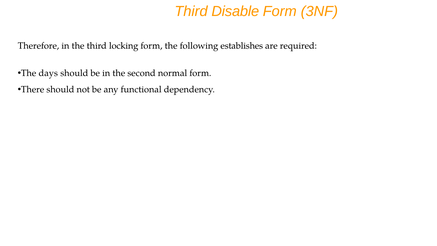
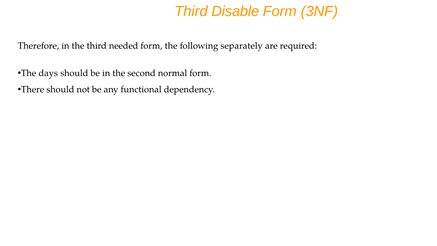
locking: locking -> needed
establishes: establishes -> separately
